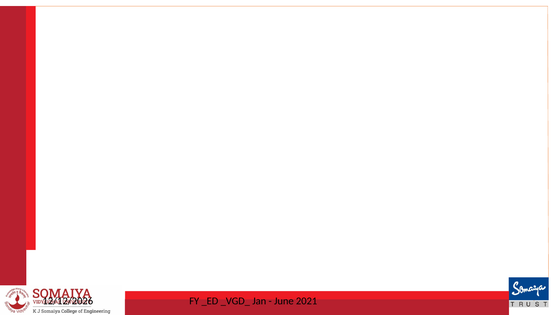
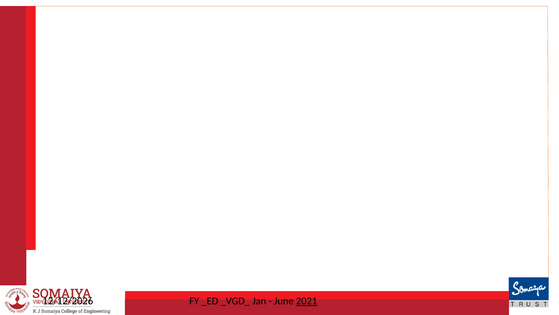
2021 underline: none -> present
